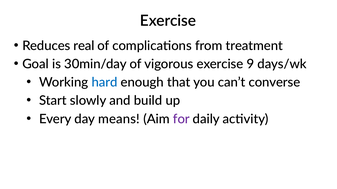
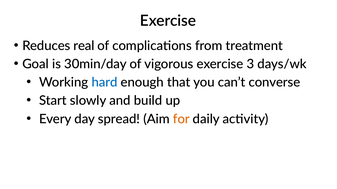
9: 9 -> 3
means: means -> spread
for colour: purple -> orange
